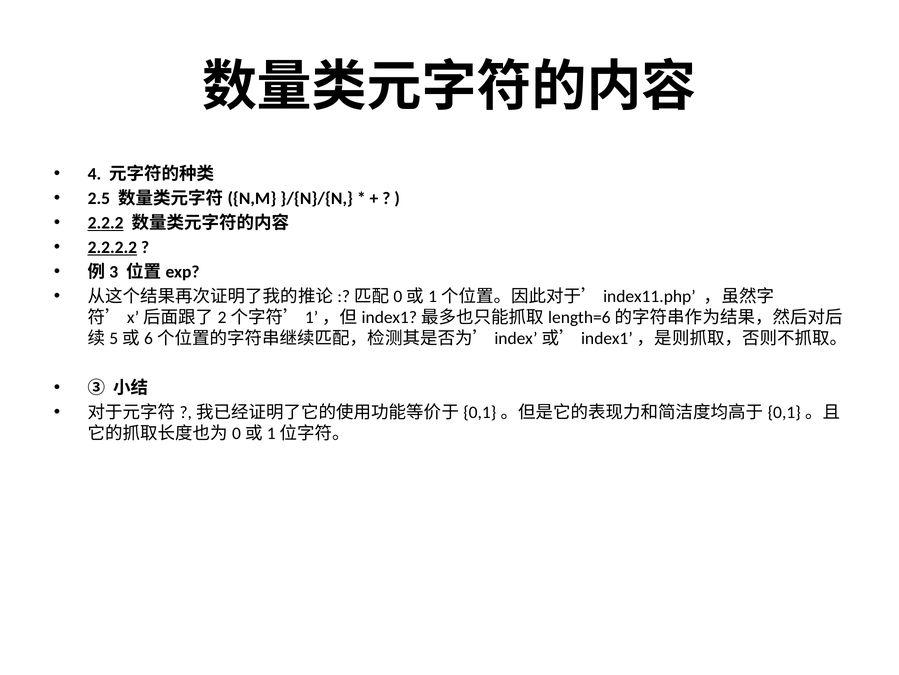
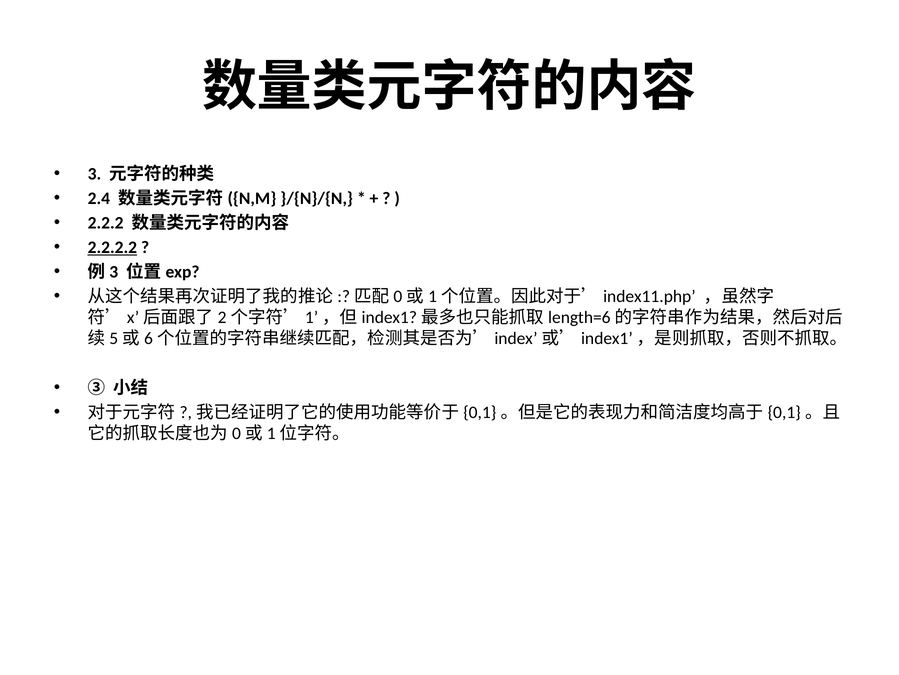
4: 4 -> 3
2.5: 2.5 -> 2.4
2.2.2 underline: present -> none
